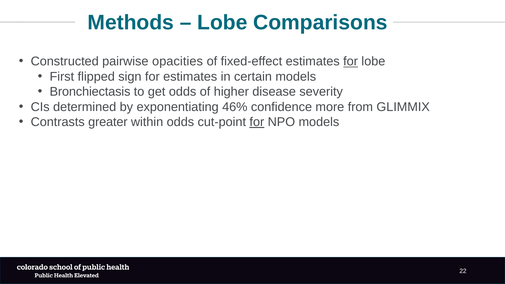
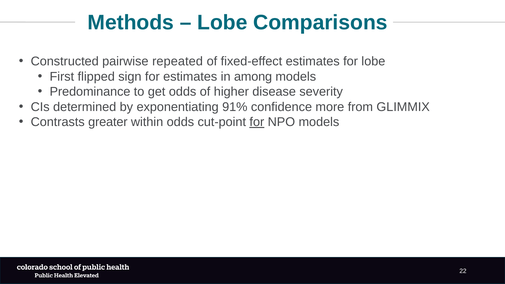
opacities: opacities -> repeated
for at (351, 62) underline: present -> none
certain: certain -> among
Bronchiectasis: Bronchiectasis -> Predominance
46%: 46% -> 91%
